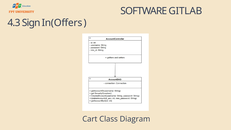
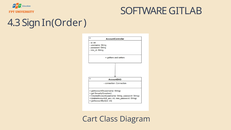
In(Offers: In(Offers -> In(Order
